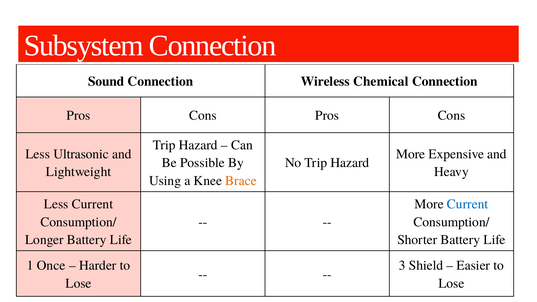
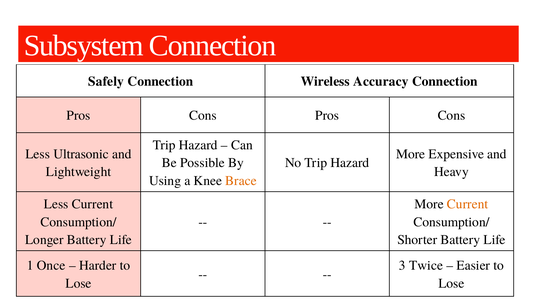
Sound: Sound -> Safely
Chemical: Chemical -> Accuracy
Current at (468, 204) colour: blue -> orange
Shield: Shield -> Twice
